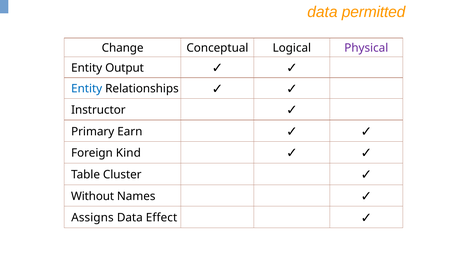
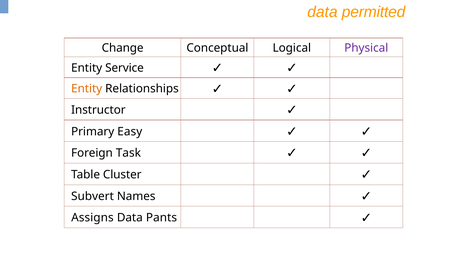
Output: Output -> Service
Entity at (87, 89) colour: blue -> orange
Earn: Earn -> Easy
Kind: Kind -> Task
Without: Without -> Subvert
Effect: Effect -> Pants
